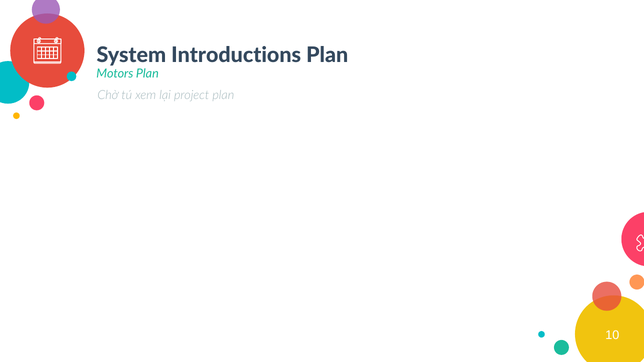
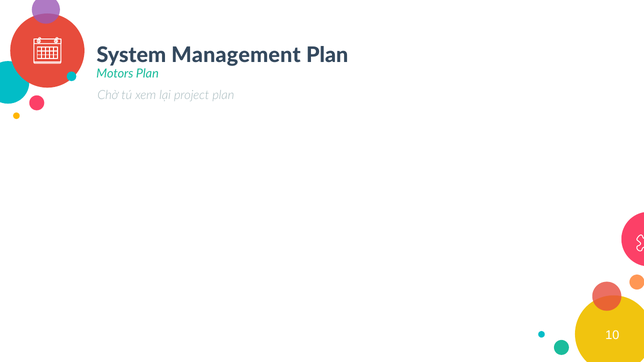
Introductions: Introductions -> Management
